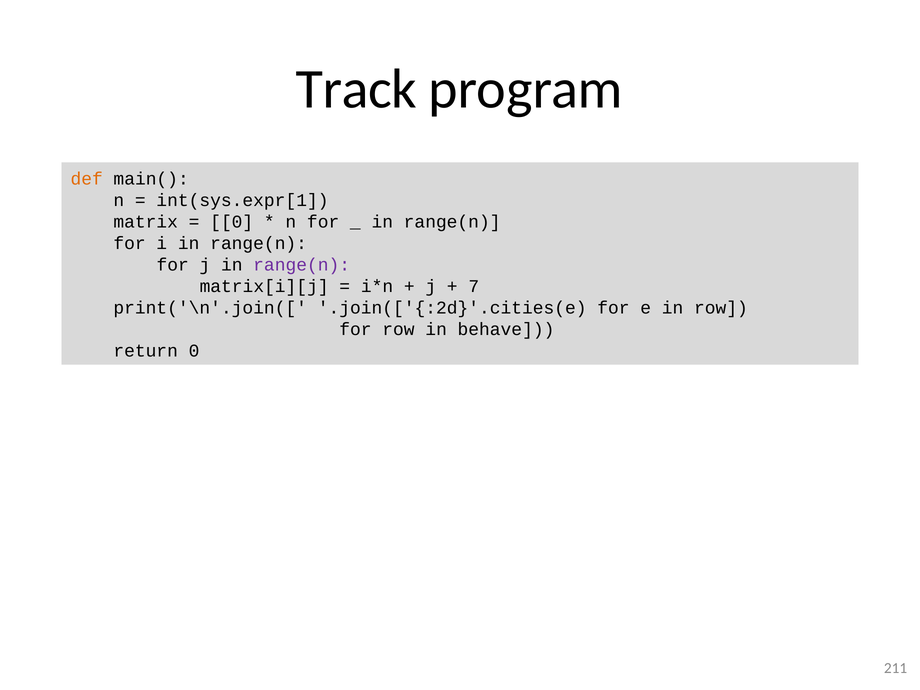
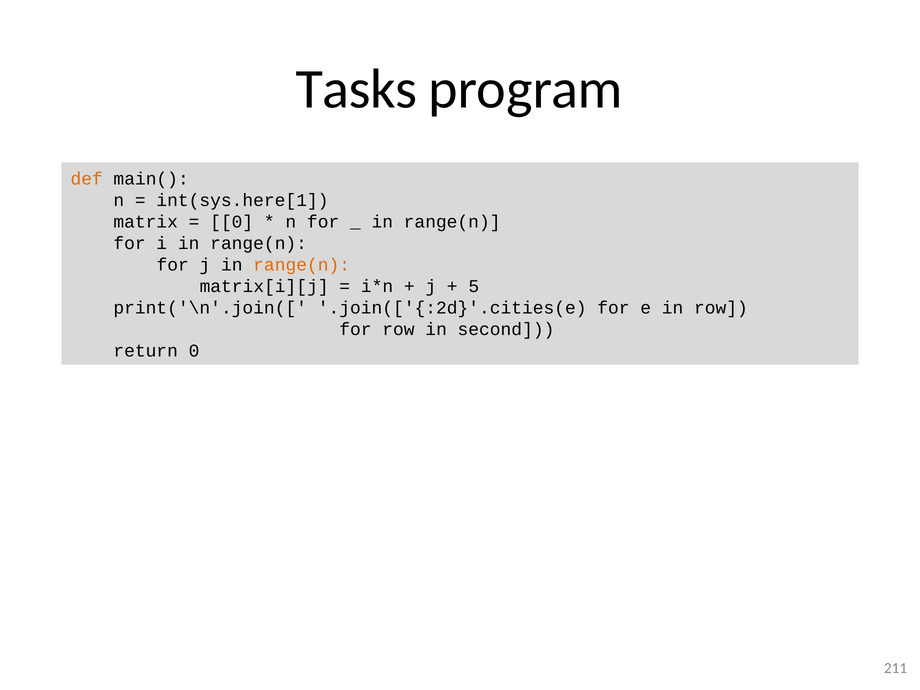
Track: Track -> Tasks
int(sys.expr[1: int(sys.expr[1 -> int(sys.here[1
range(n at (302, 265) colour: purple -> orange
7: 7 -> 5
behave: behave -> second
